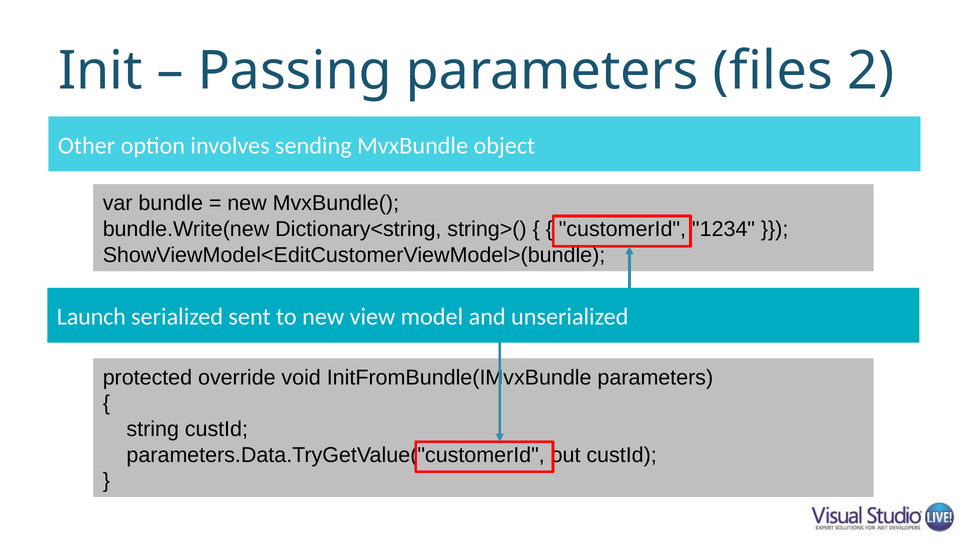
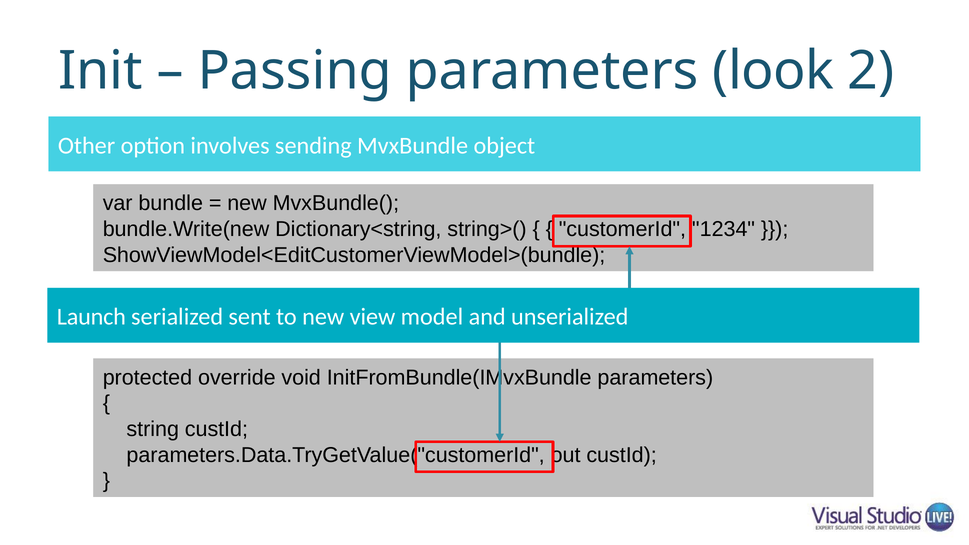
files: files -> look
